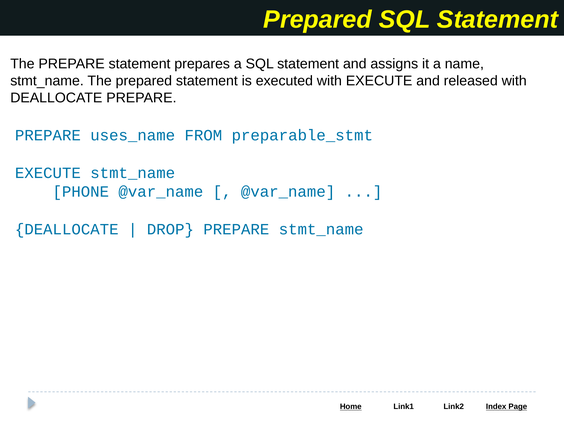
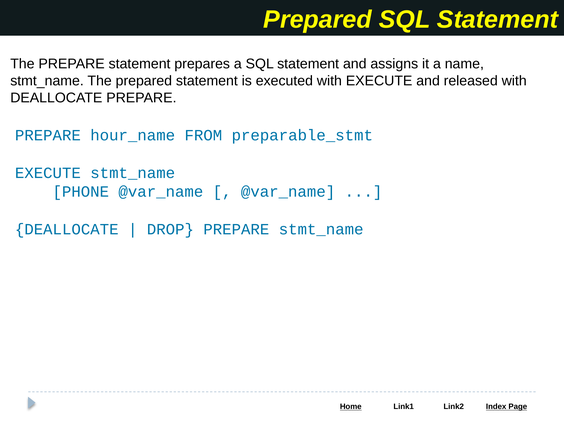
uses_name: uses_name -> hour_name
